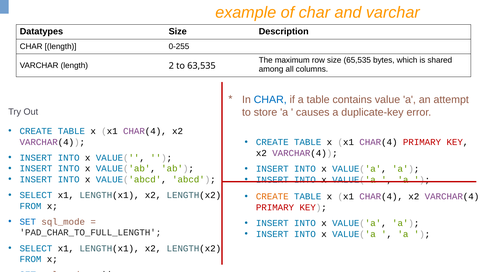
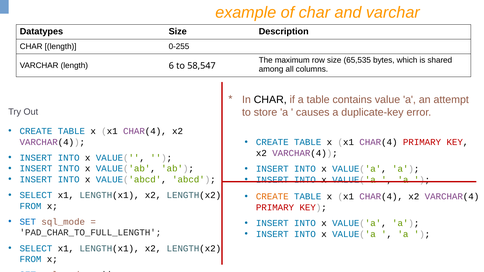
2: 2 -> 6
63,535: 63,535 -> 58,547
CHAR at (270, 100) colour: blue -> black
